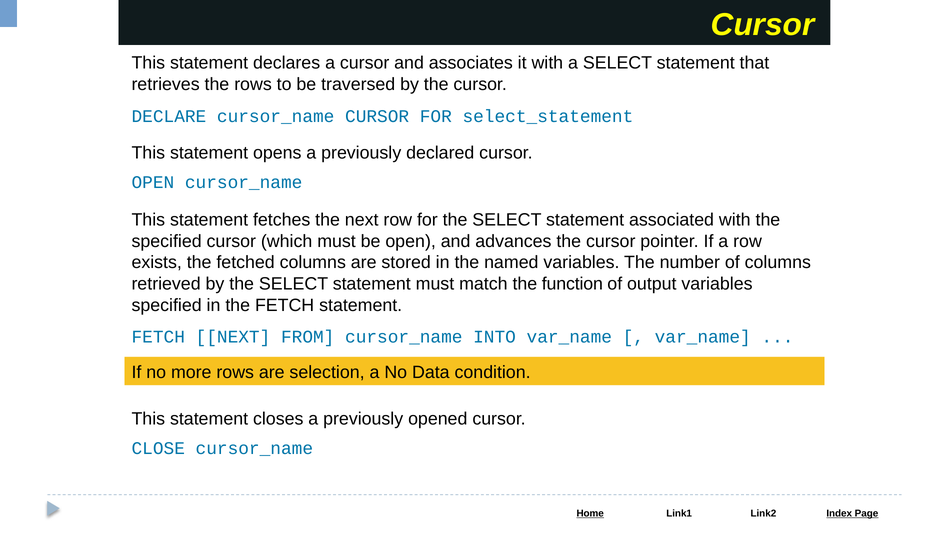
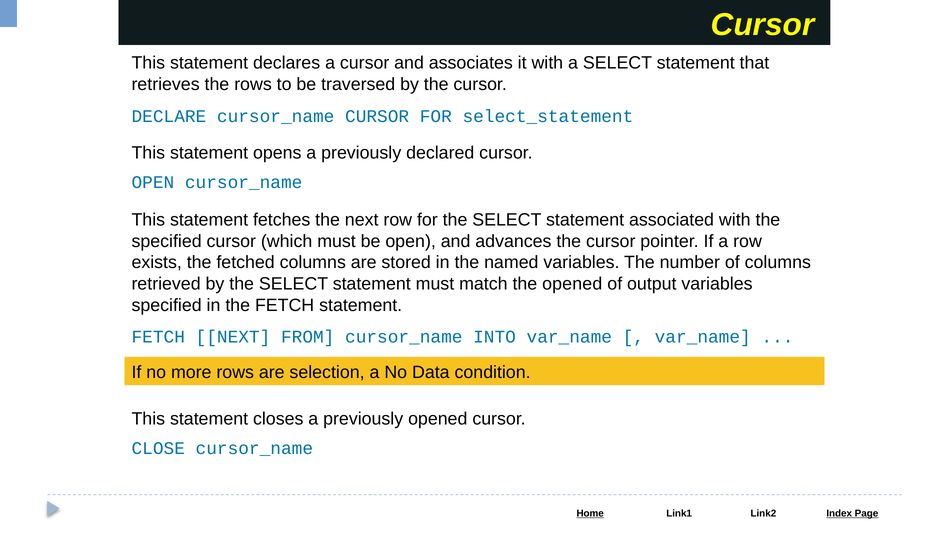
the function: function -> opened
